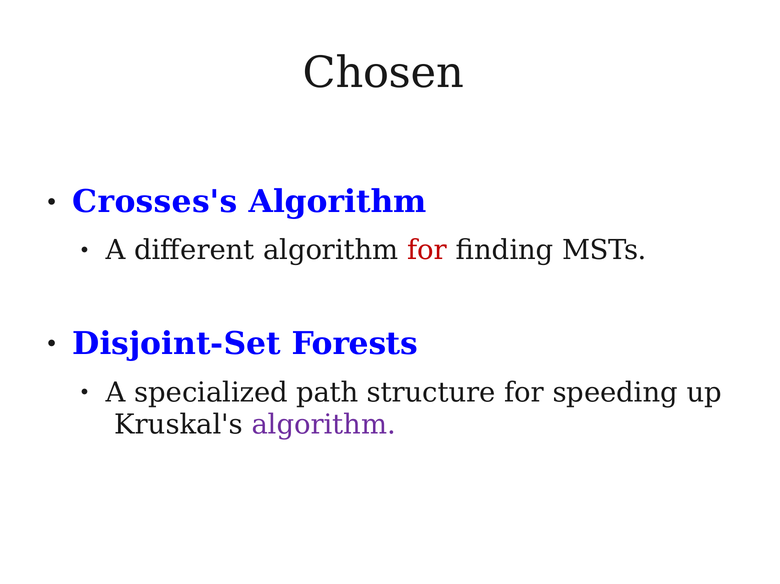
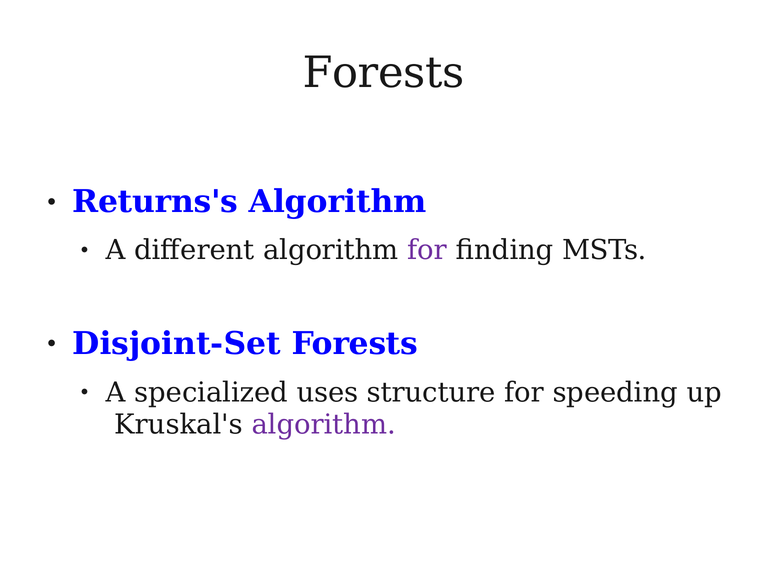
Chosen at (383, 73): Chosen -> Forests
Crosses's: Crosses's -> Returns's
for at (427, 250) colour: red -> purple
path: path -> uses
